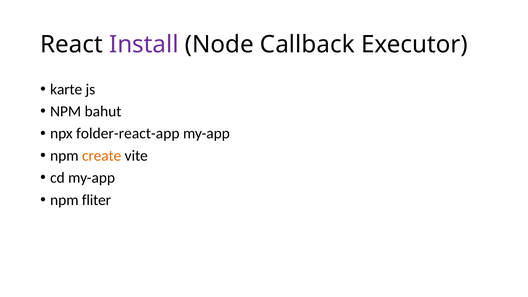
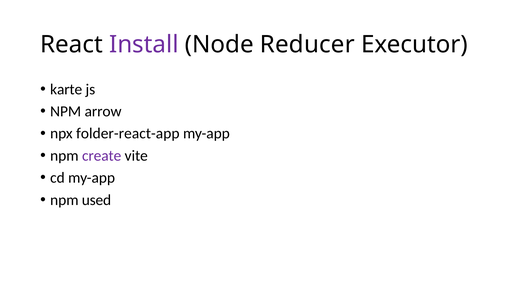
Callback: Callback -> Reducer
bahut: bahut -> arrow
create colour: orange -> purple
fliter: fliter -> used
